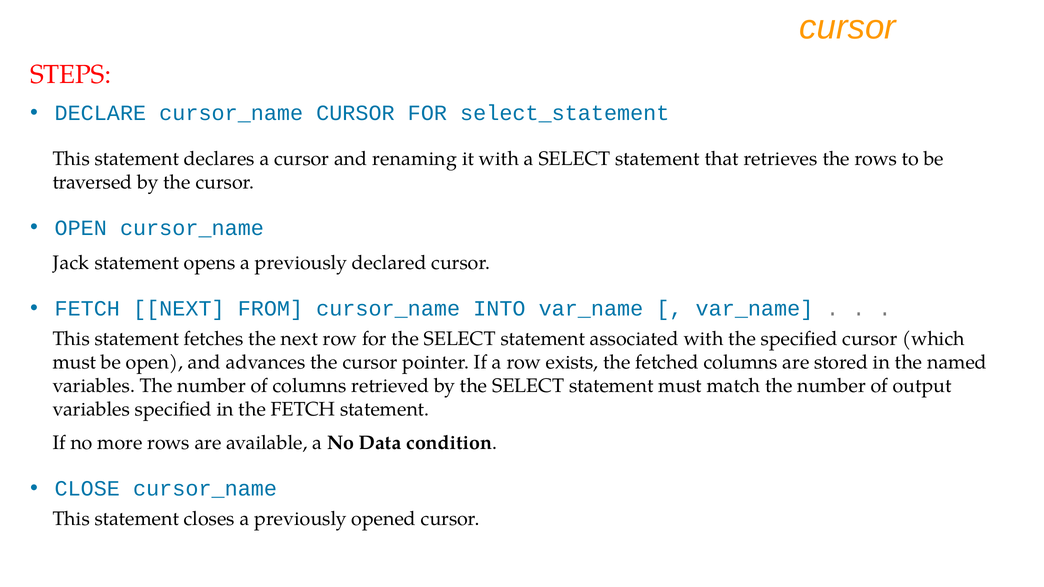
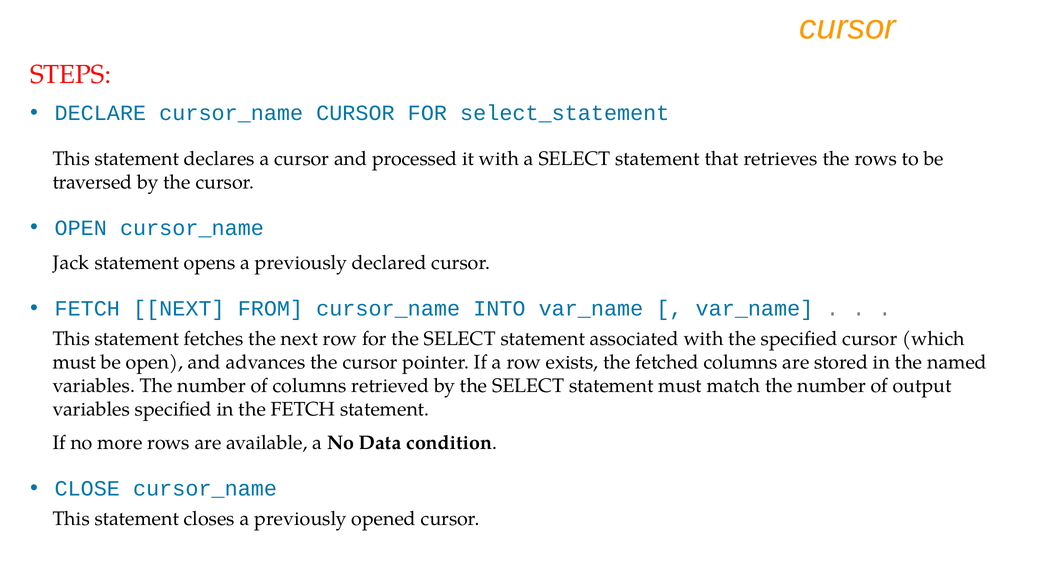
renaming: renaming -> processed
